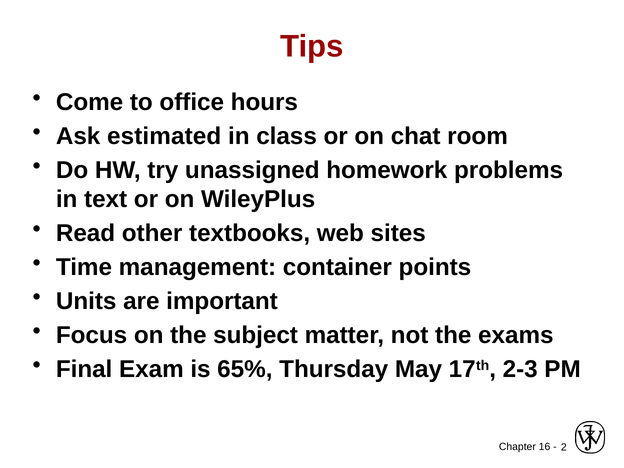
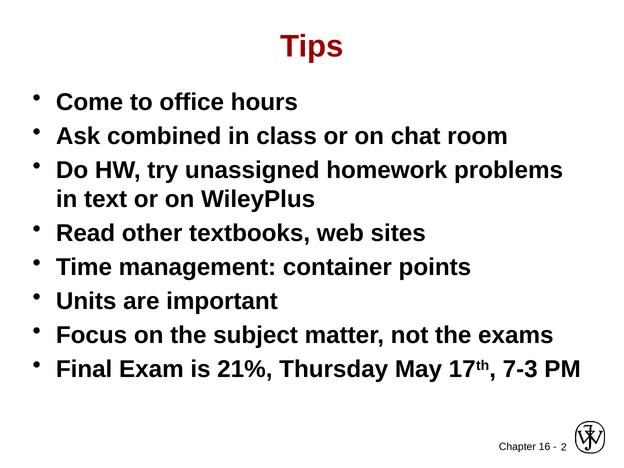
estimated: estimated -> combined
65%: 65% -> 21%
2-3: 2-3 -> 7-3
